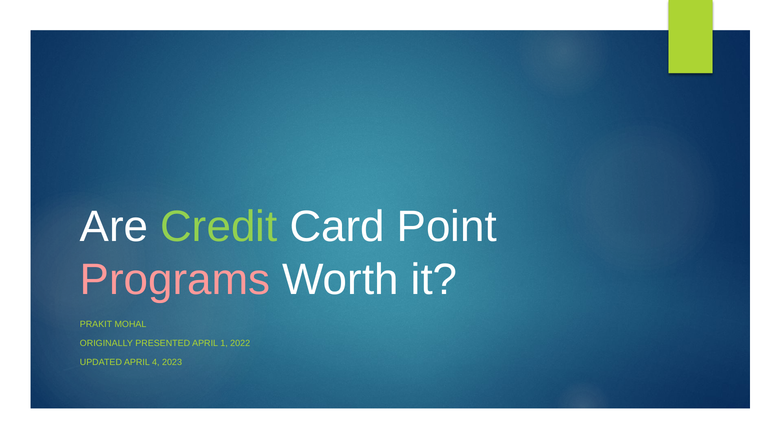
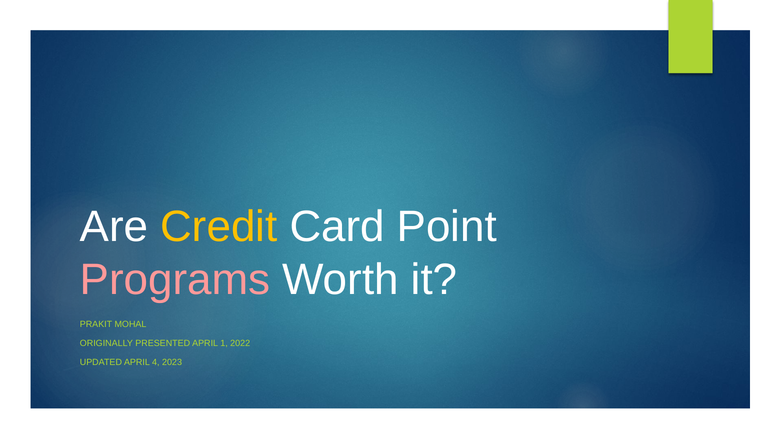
Credit colour: light green -> yellow
